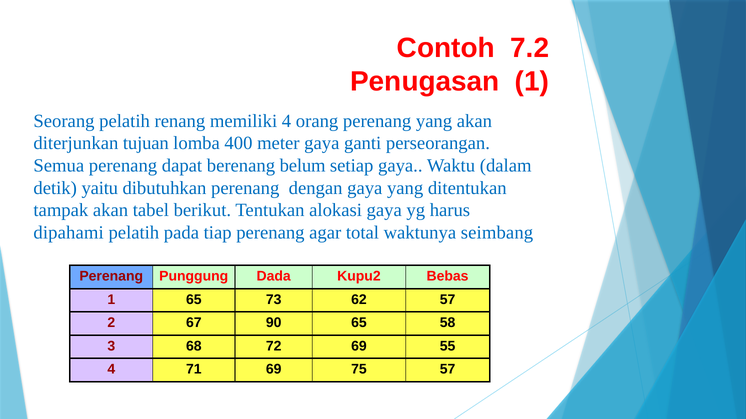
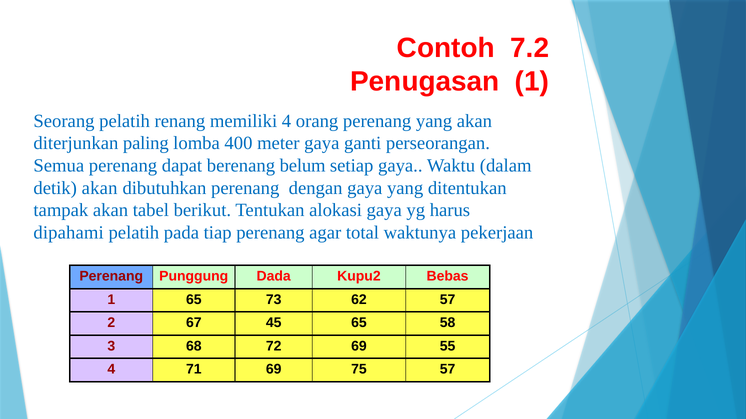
tujuan: tujuan -> paling
detik yaitu: yaitu -> akan
seimbang: seimbang -> pekerjaan
90: 90 -> 45
